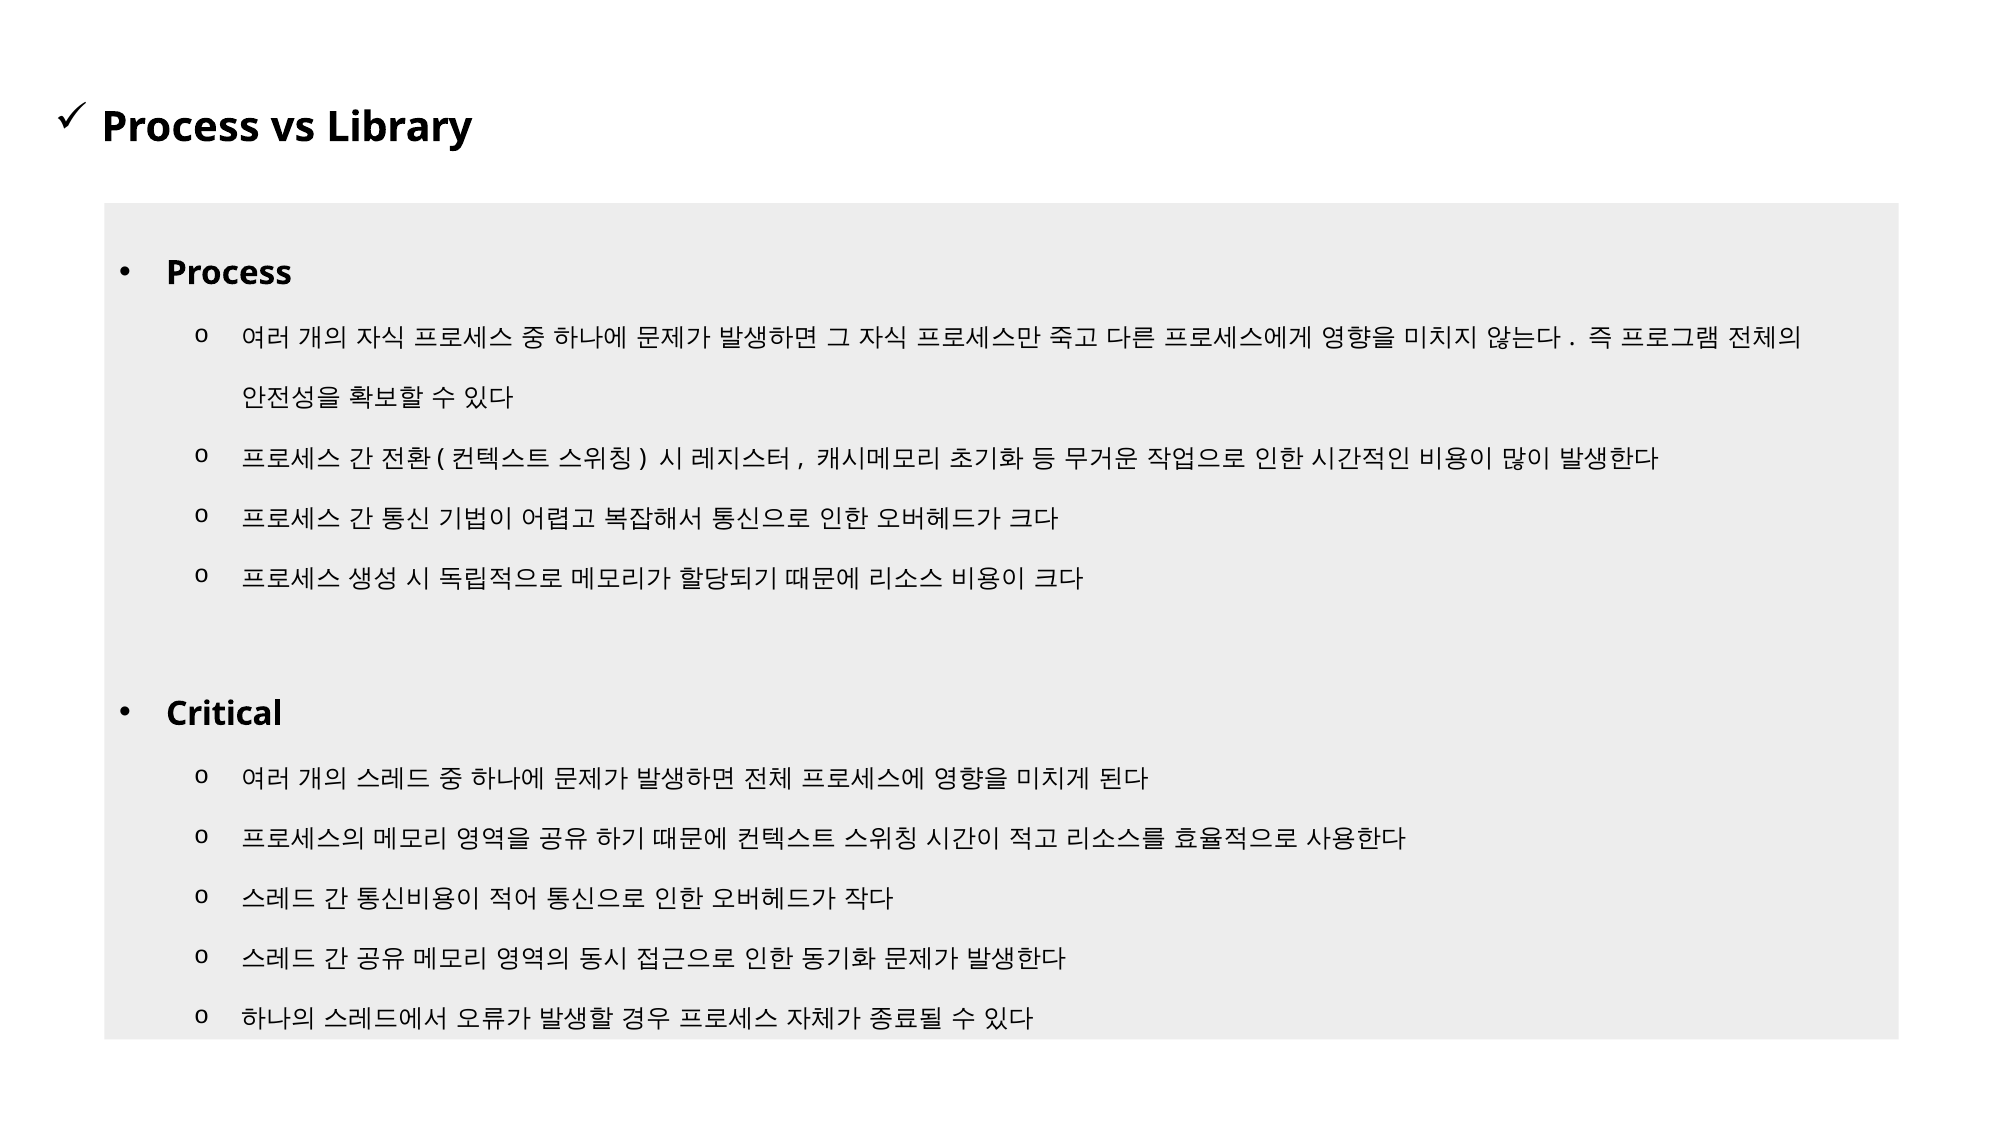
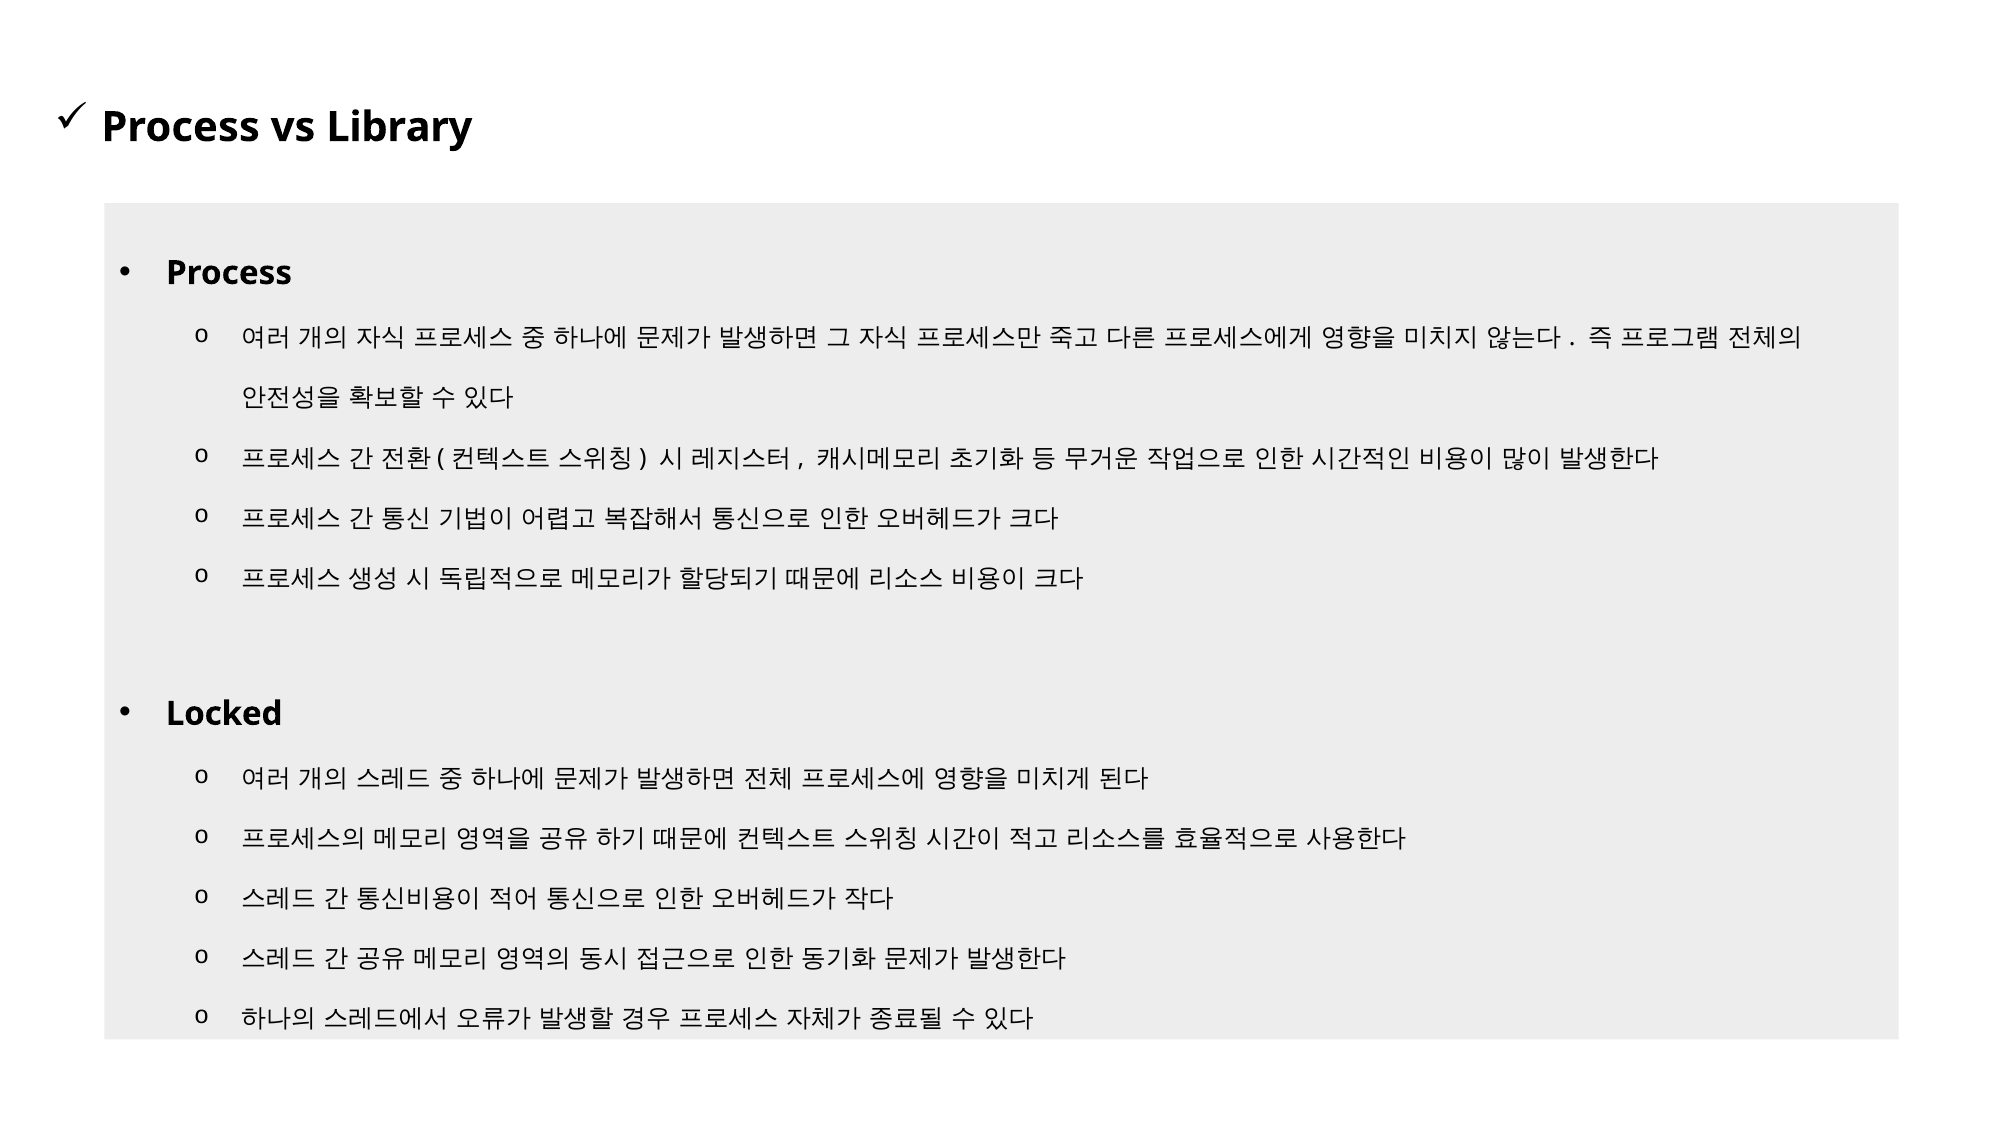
Critical: Critical -> Locked
